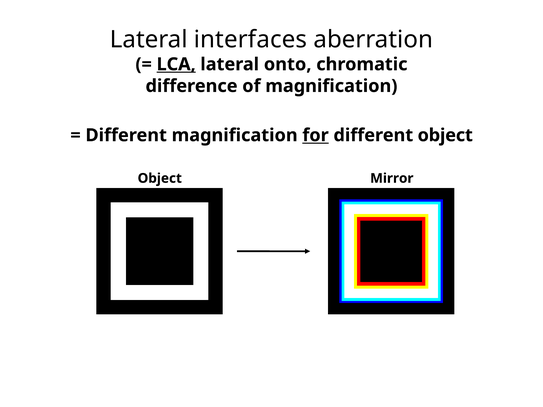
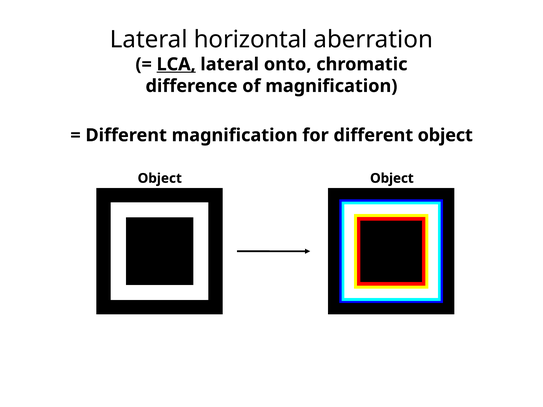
interfaces: interfaces -> horizontal
for underline: present -> none
Mirror at (392, 178): Mirror -> Object
